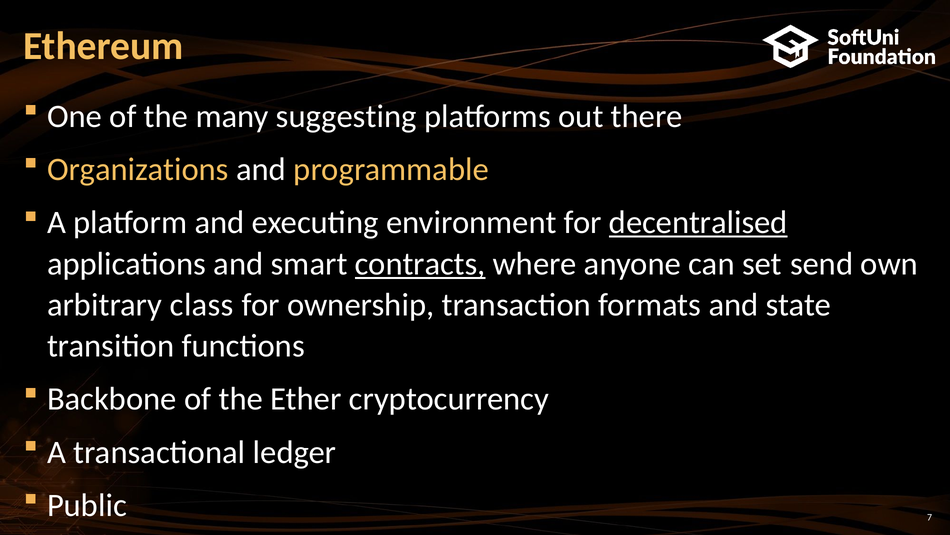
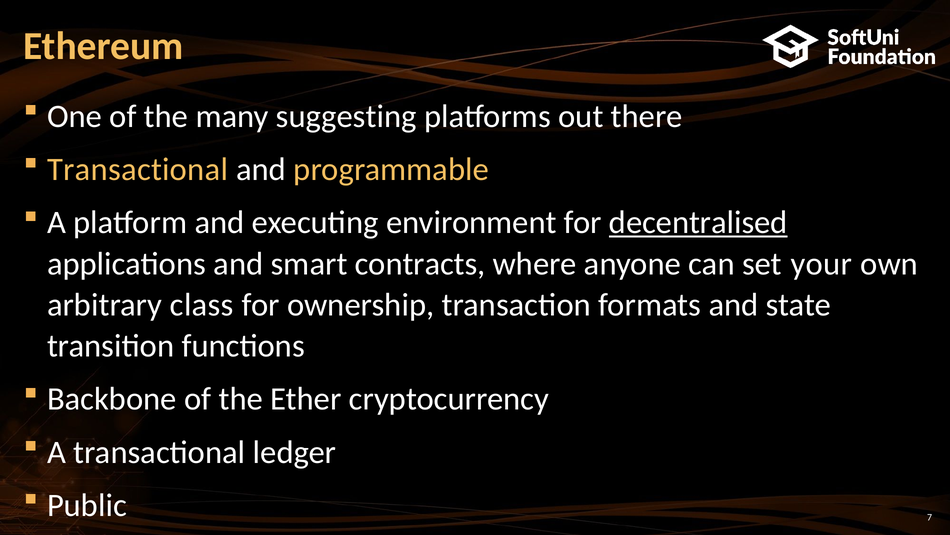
Organizations at (138, 169): Organizations -> Transactional
contracts underline: present -> none
send: send -> your
